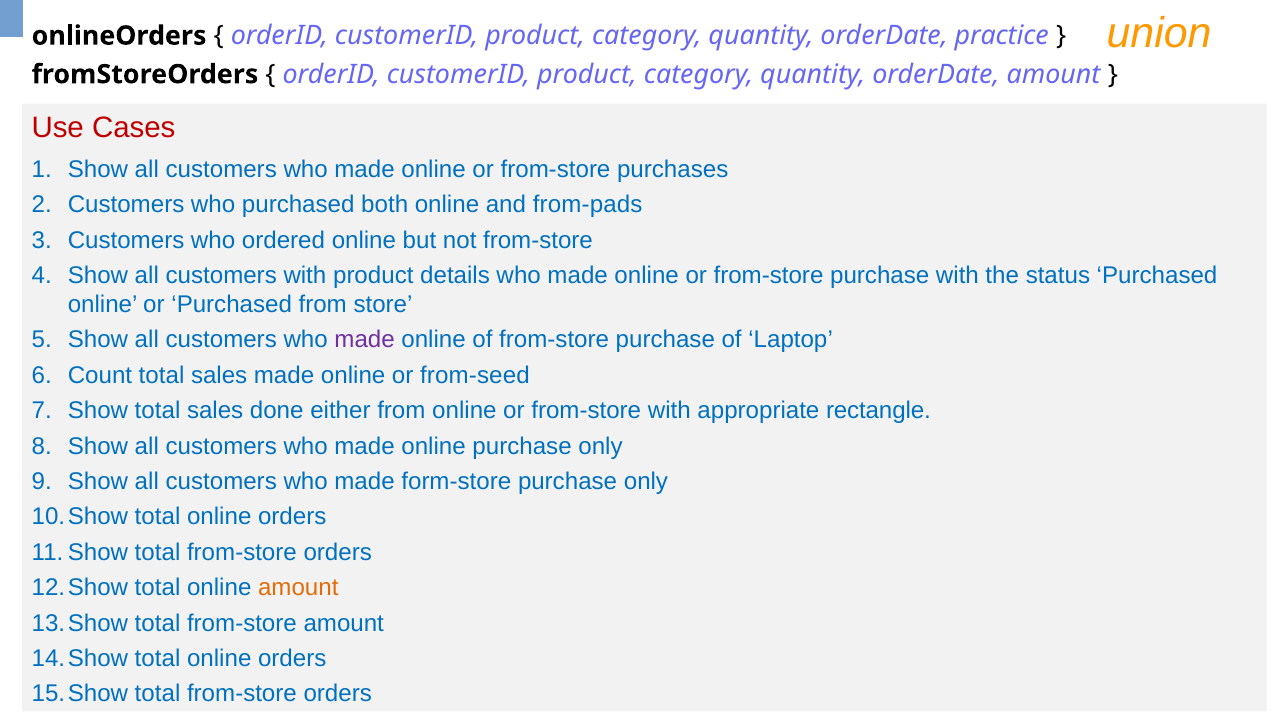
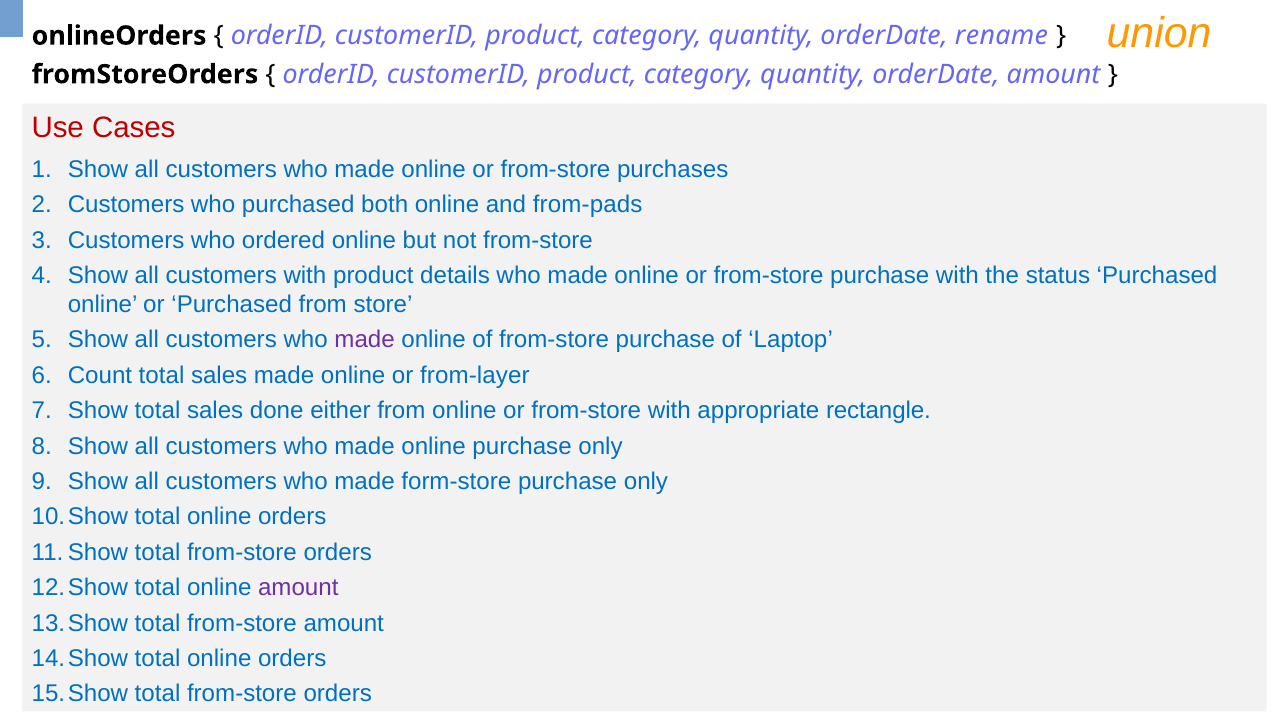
practice: practice -> rename
from-seed: from-seed -> from-layer
amount at (298, 588) colour: orange -> purple
